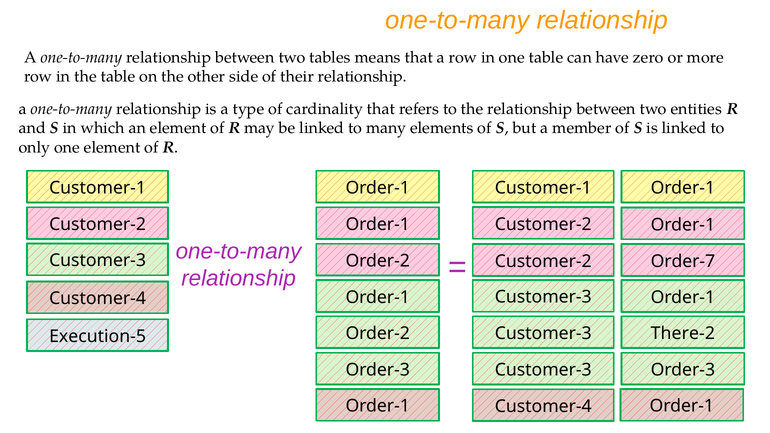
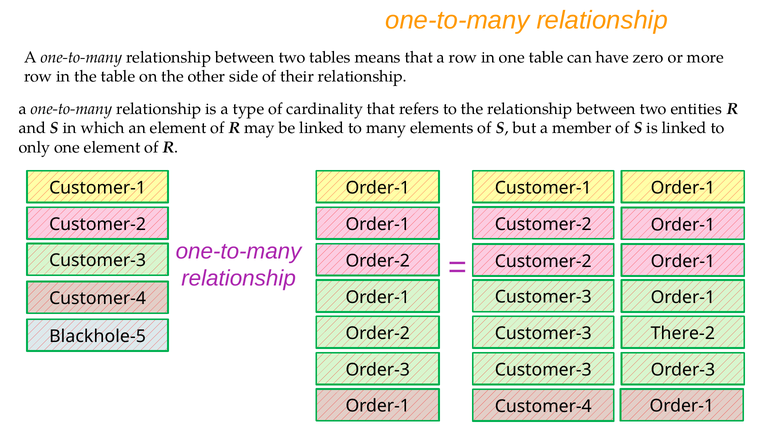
Order-7 at (683, 261): Order-7 -> Order-1
Execution-5: Execution-5 -> Blackhole-5
